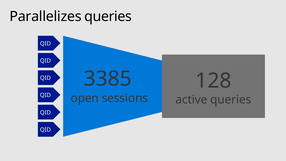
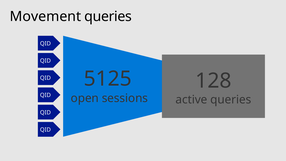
Parallelizes: Parallelizes -> Movement
3385: 3385 -> 5125
